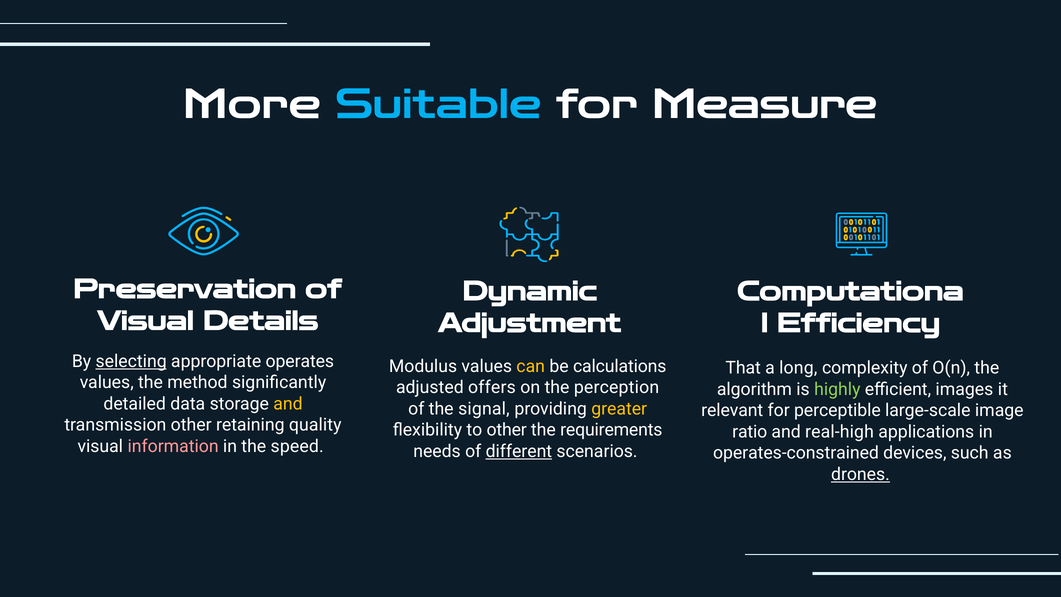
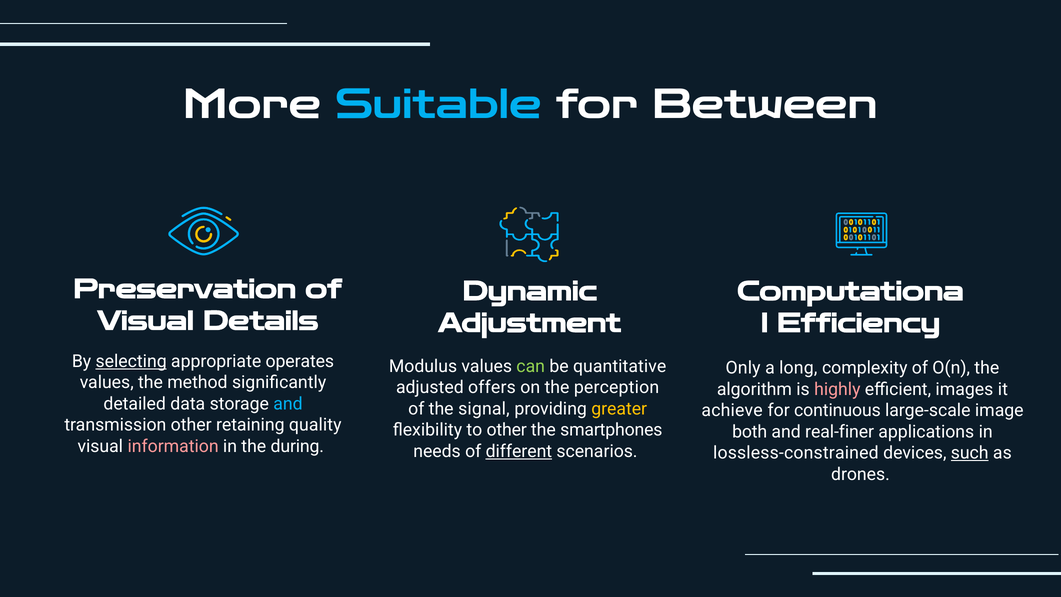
Measure: Measure -> Between
can colour: yellow -> light green
calculations: calculations -> quantitative
That: That -> Only
highly colour: light green -> pink
and at (288, 404) colour: yellow -> light blue
relevant: relevant -> achieve
perceptible: perceptible -> continuous
requirements: requirements -> smartphones
ratio: ratio -> both
real-high: real-high -> real-finer
speed: speed -> during
operates-constrained: operates-constrained -> lossless-constrained
such underline: none -> present
drones underline: present -> none
